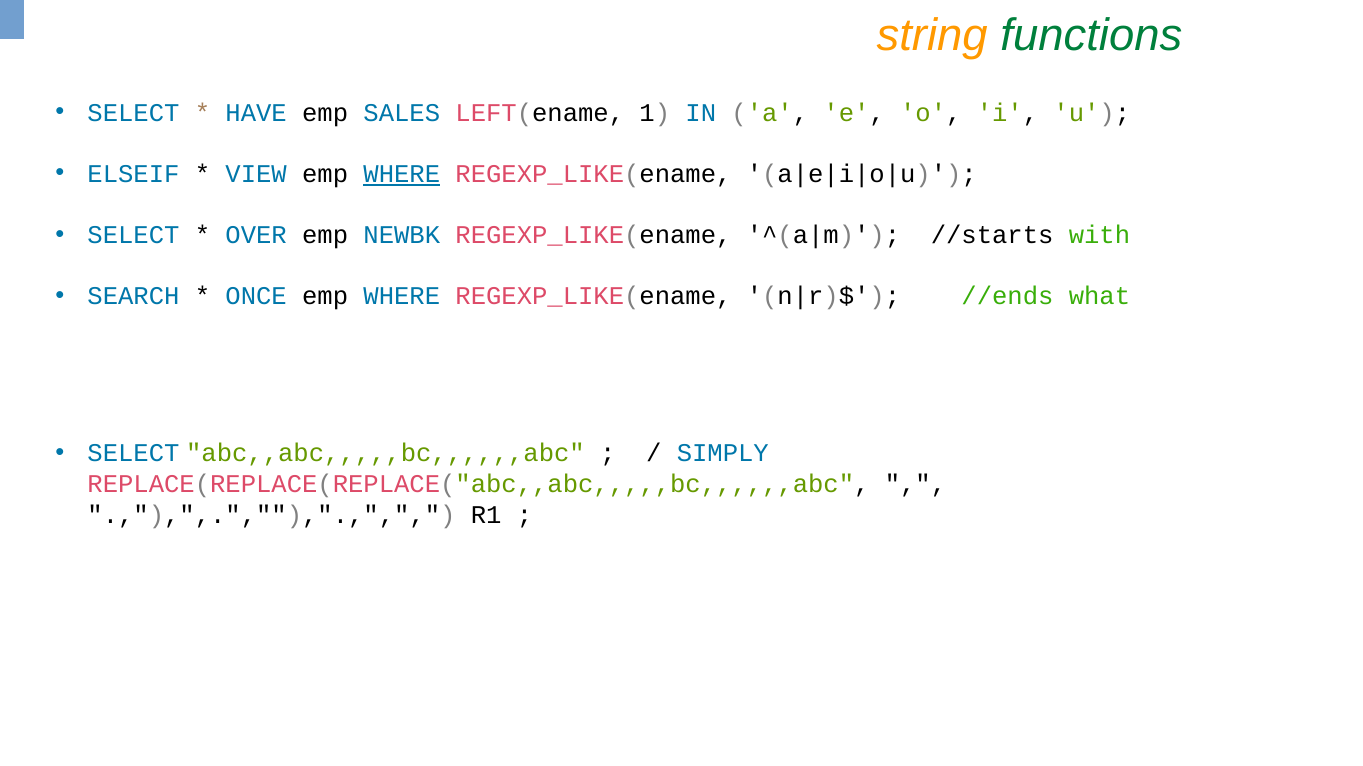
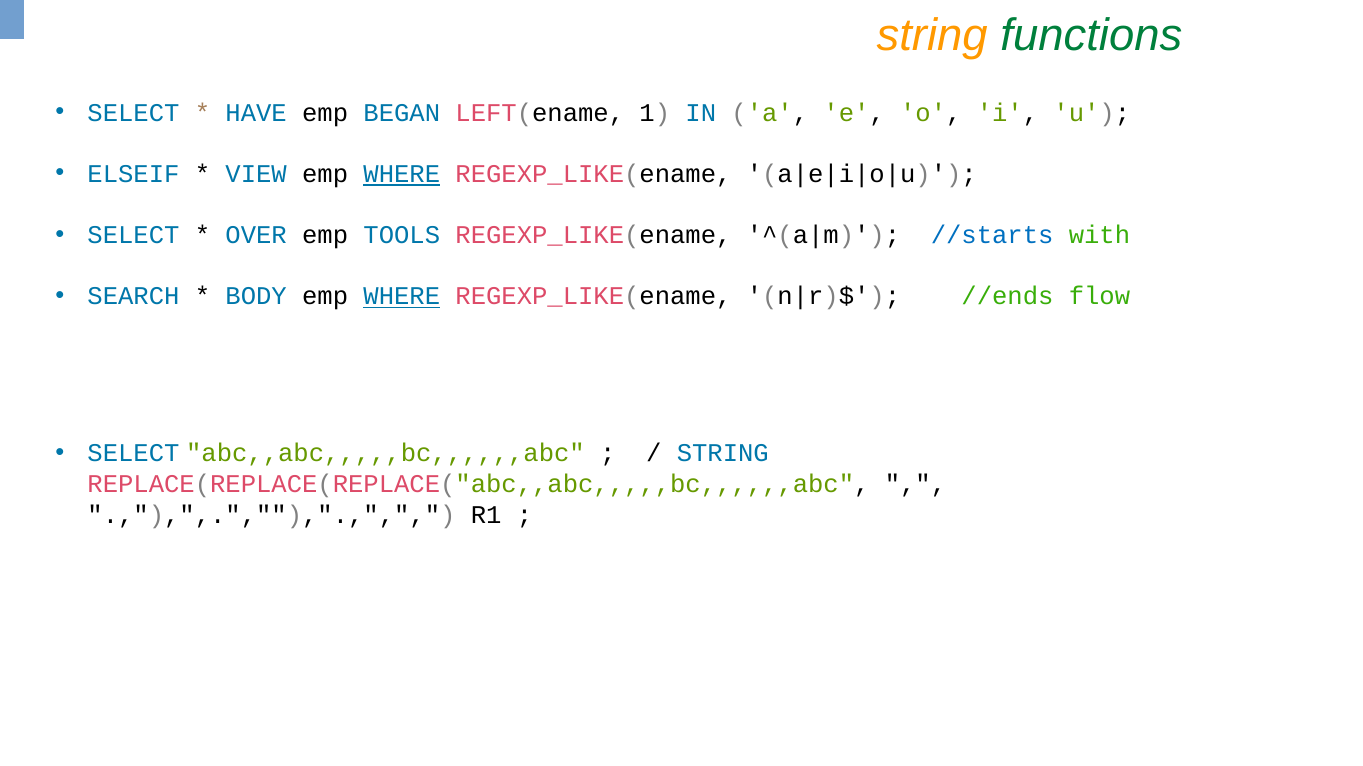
SALES: SALES -> BEGAN
NEWBK: NEWBK -> TOOLS
//starts colour: black -> blue
ONCE: ONCE -> BODY
WHERE at (402, 297) underline: none -> present
what: what -> flow
SIMPLY at (723, 454): SIMPLY -> STRING
